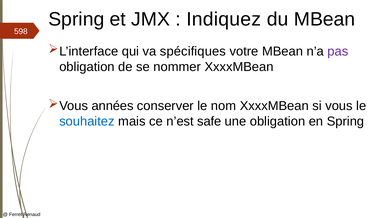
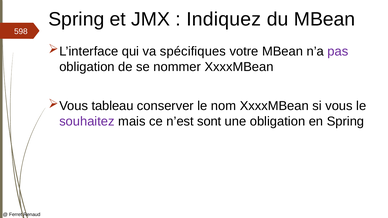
années: années -> tableau
souhaitez colour: blue -> purple
safe: safe -> sont
